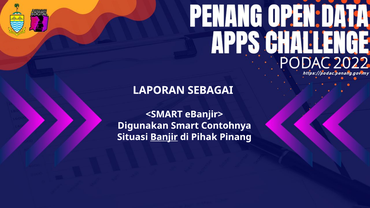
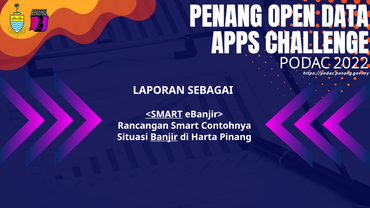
<SMART underline: none -> present
Digunakan: Digunakan -> Rancangan
Pihak: Pihak -> Harta
